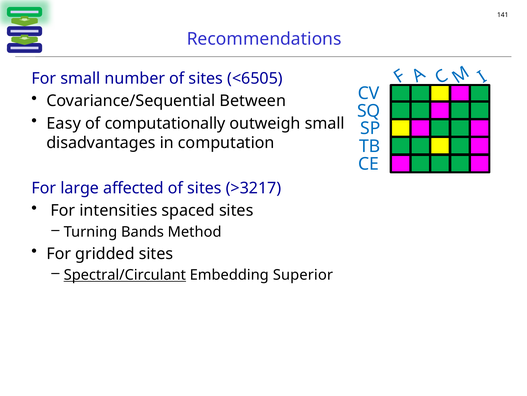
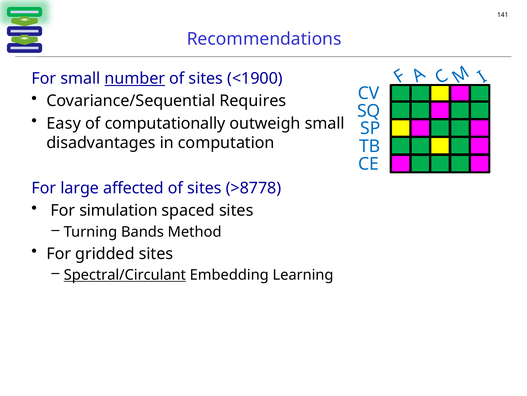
number underline: none -> present
<6505: <6505 -> <1900
Between: Between -> Requires
>3217: >3217 -> >8778
intensities: intensities -> simulation
Superior: Superior -> Learning
